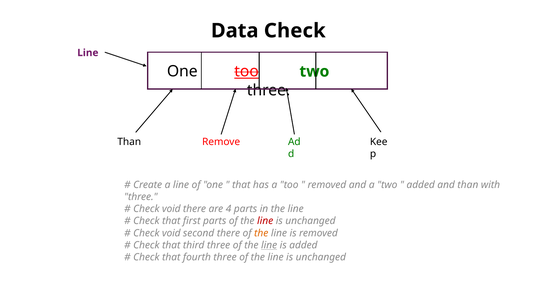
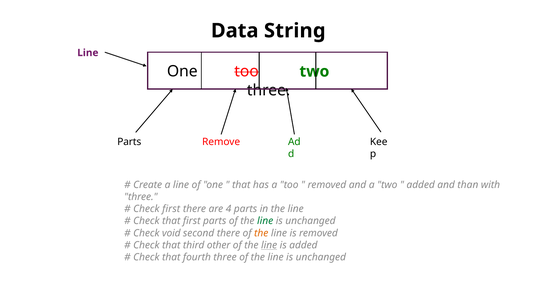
Data Check: Check -> String
too at (247, 71) underline: present -> none
Than at (129, 142): Than -> Parts
void at (171, 209): void -> first
line at (265, 221) colour: red -> green
third three: three -> other
